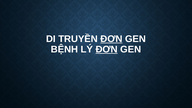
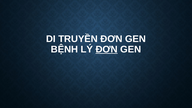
ĐƠN at (111, 39) underline: present -> none
